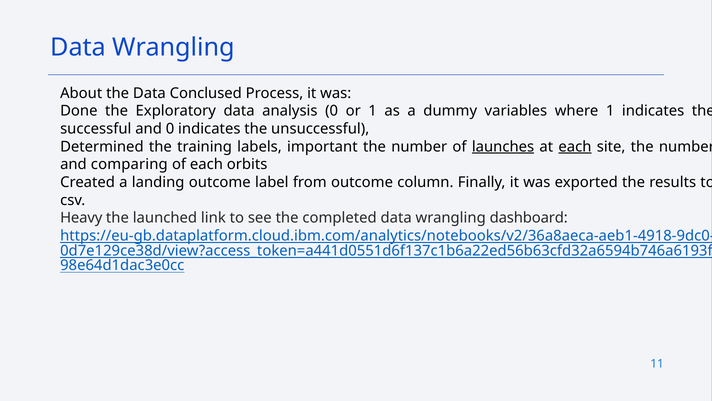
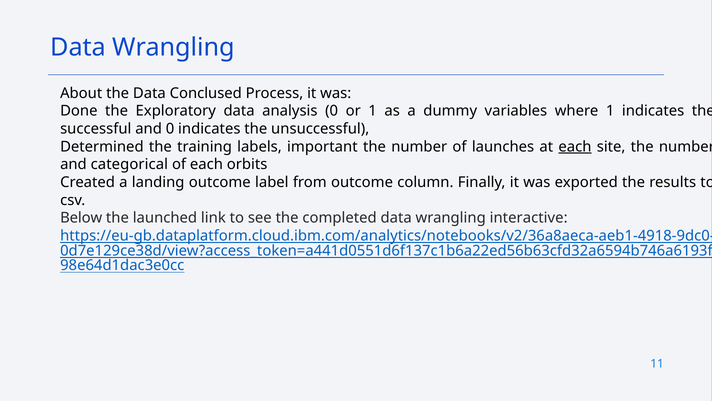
launches underline: present -> none
comparing: comparing -> categorical
Heavy: Heavy -> Below
dashboard: dashboard -> interactive
